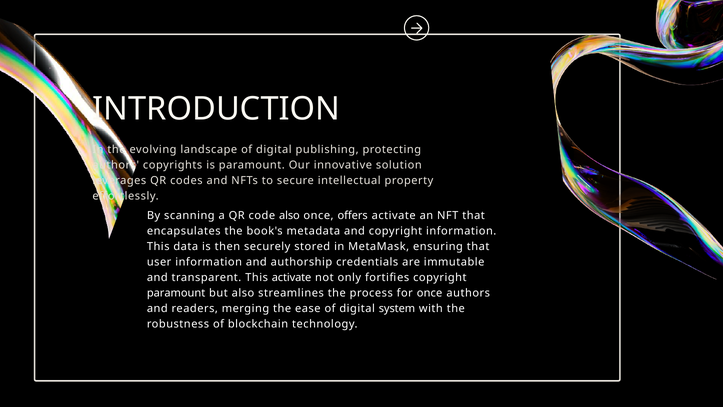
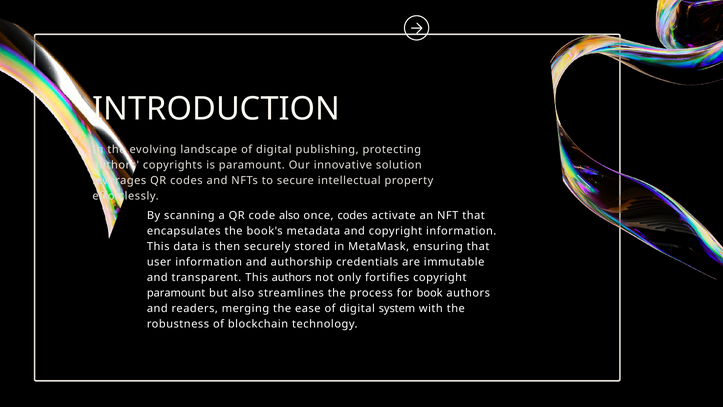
once offers: offers -> codes
This activate: activate -> authors
for once: once -> book
